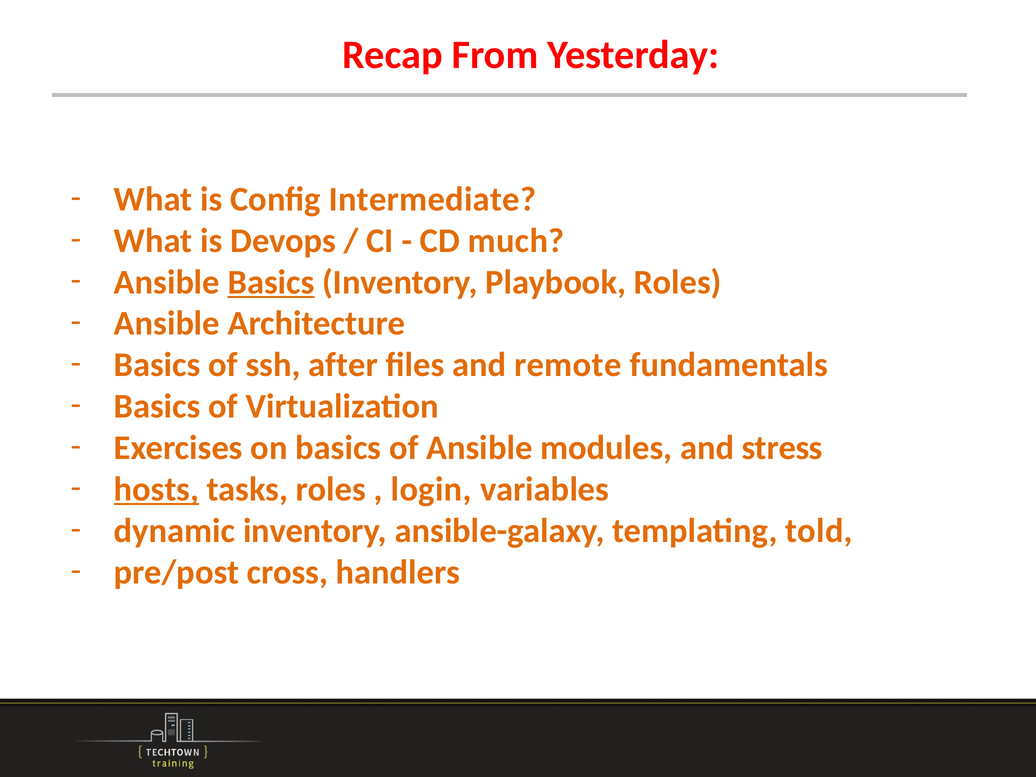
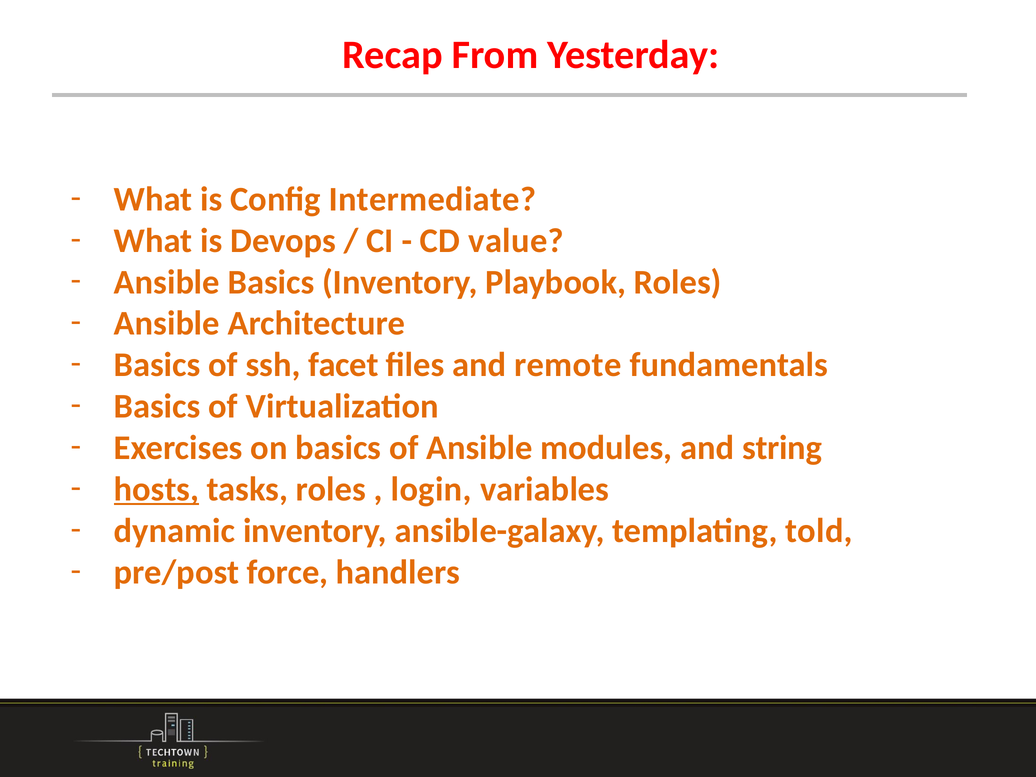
much: much -> value
Basics at (271, 282) underline: present -> none
after: after -> facet
stress: stress -> string
cross: cross -> force
